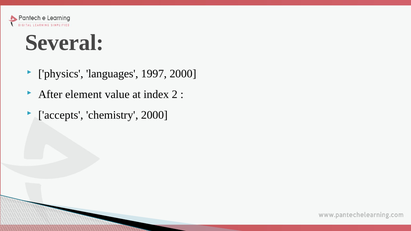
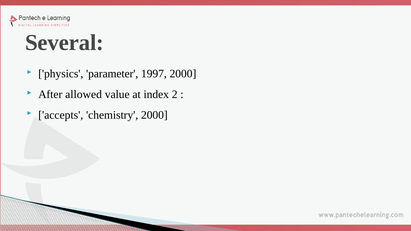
languages: languages -> parameter
element: element -> allowed
